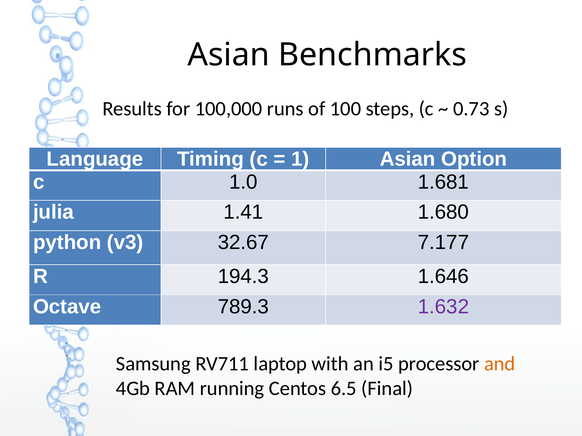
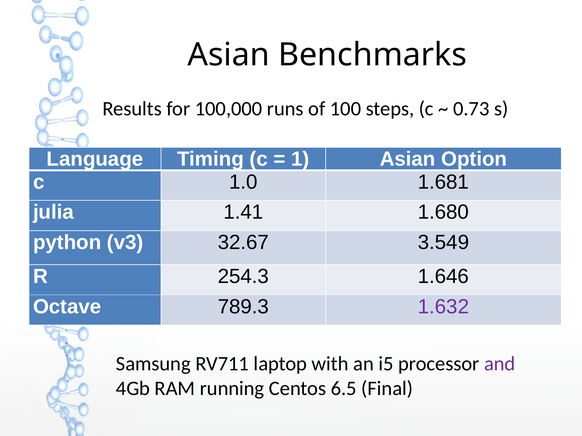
7.177: 7.177 -> 3.549
194.3: 194.3 -> 254.3
and colour: orange -> purple
